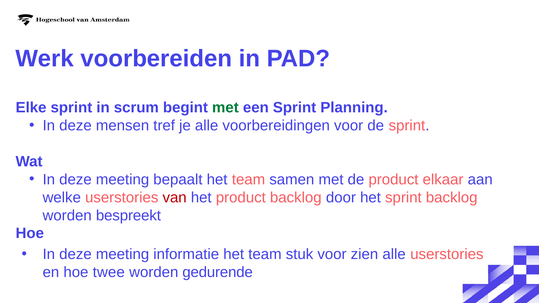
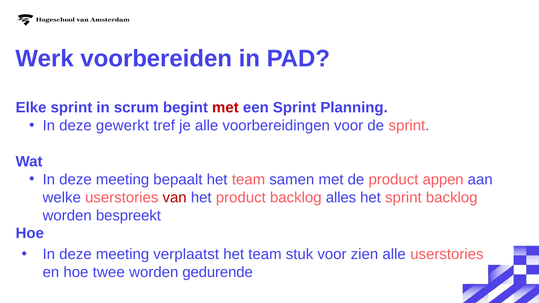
met at (225, 108) colour: green -> red
mensen: mensen -> gewerkt
elkaar: elkaar -> appen
door: door -> alles
informatie: informatie -> verplaatst
